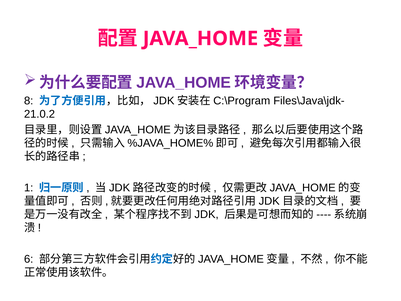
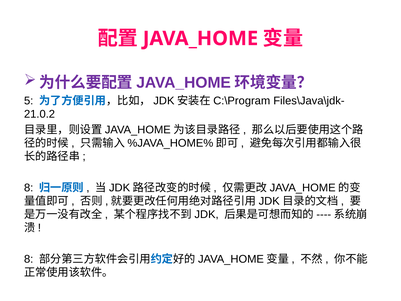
8: 8 -> 5
1 at (29, 188): 1 -> 8
6 at (29, 259): 6 -> 8
